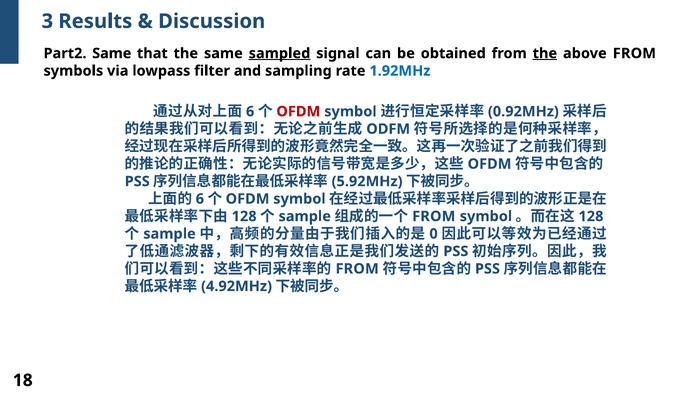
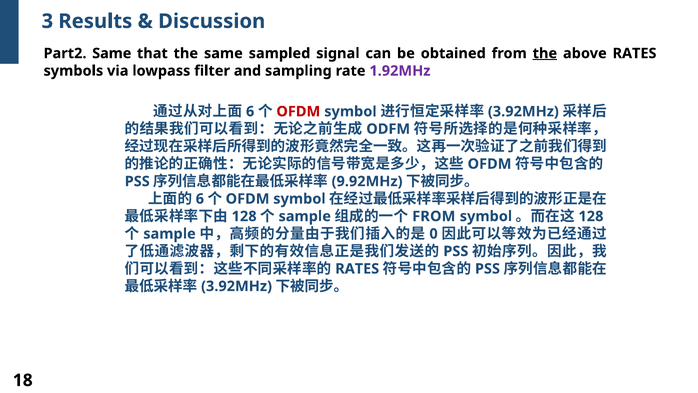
sampled underline: present -> none
above FROM: FROM -> RATES
1.92MHz colour: blue -> purple
0.92MHz at (523, 111): 0.92MHz -> 3.92MHz
5.92MHz: 5.92MHz -> 9.92MHz
FROM at (357, 269): FROM -> RATES
4.92MHz at (237, 286): 4.92MHz -> 3.92MHz
